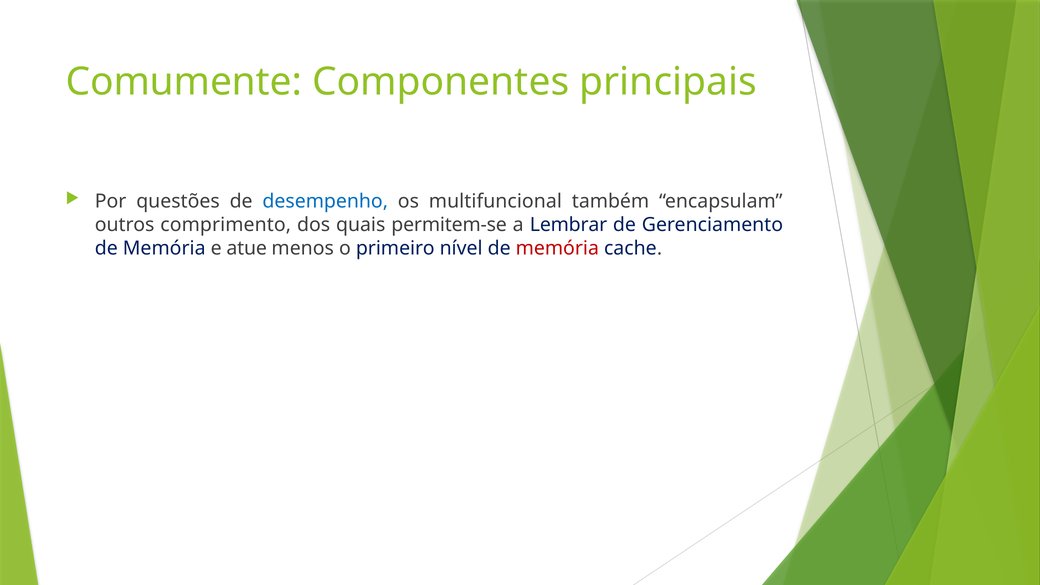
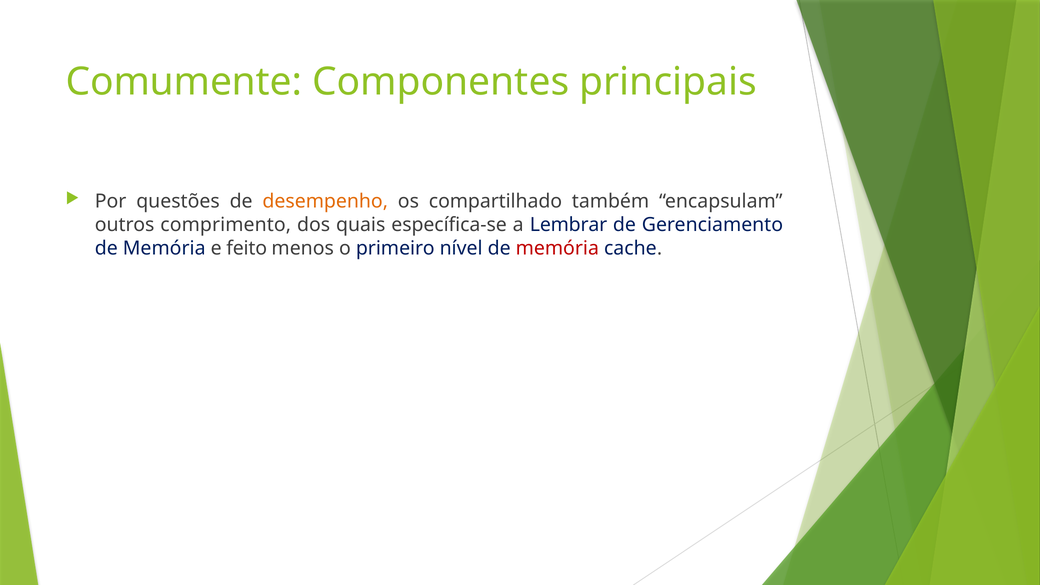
desempenho colour: blue -> orange
multifuncional: multifuncional -> compartilhado
permitem-se: permitem-se -> específica-se
atue: atue -> feito
